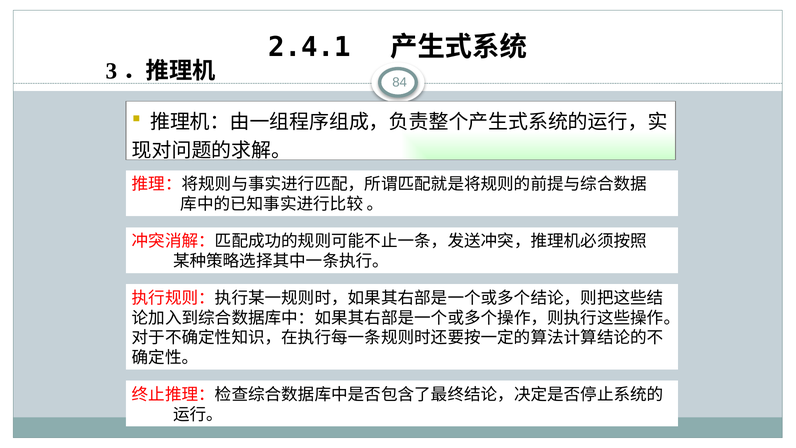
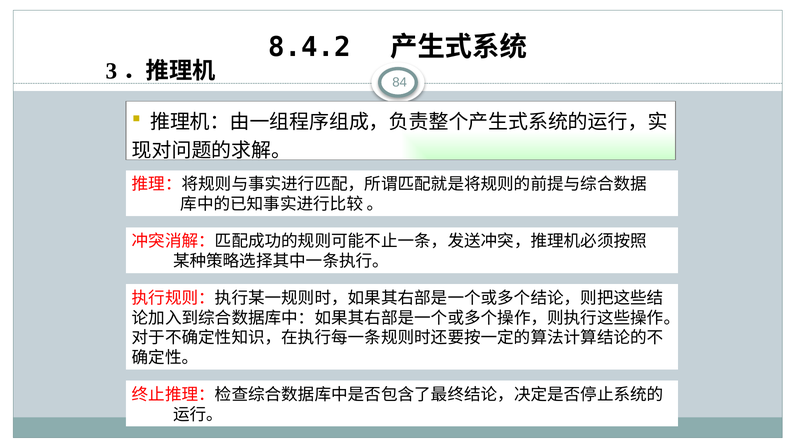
2.4.1: 2.4.1 -> 8.4.2
